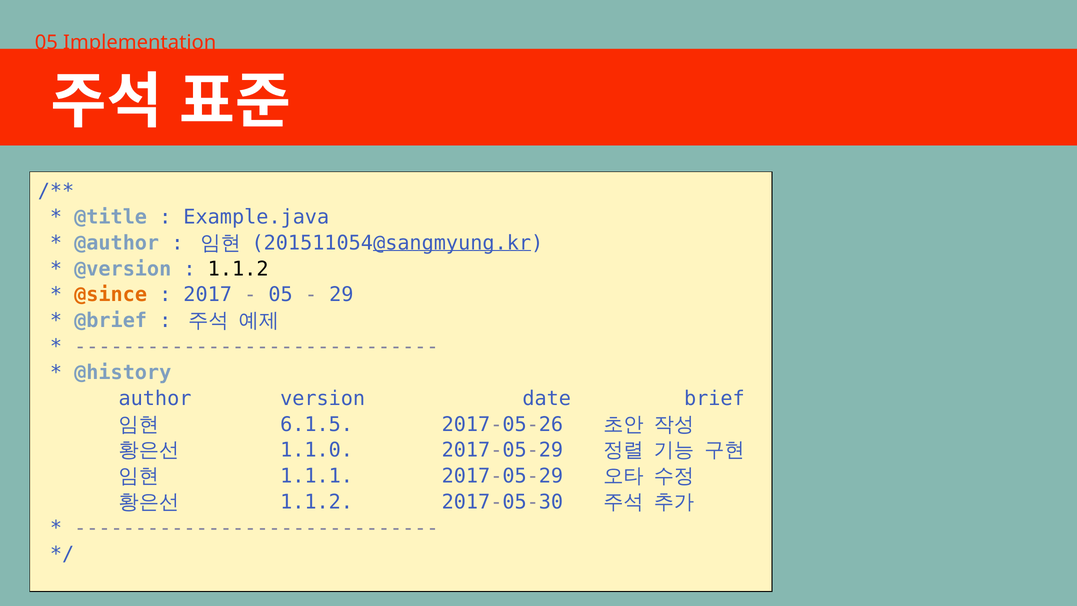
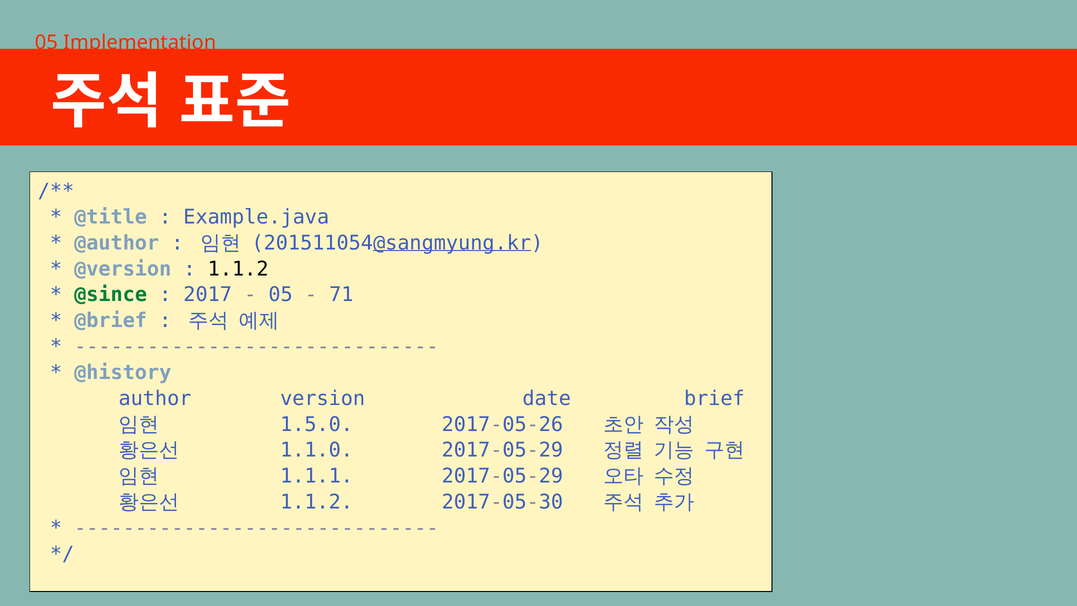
@since colour: orange -> green
29: 29 -> 71
6.1.5: 6.1.5 -> 1.5.0
